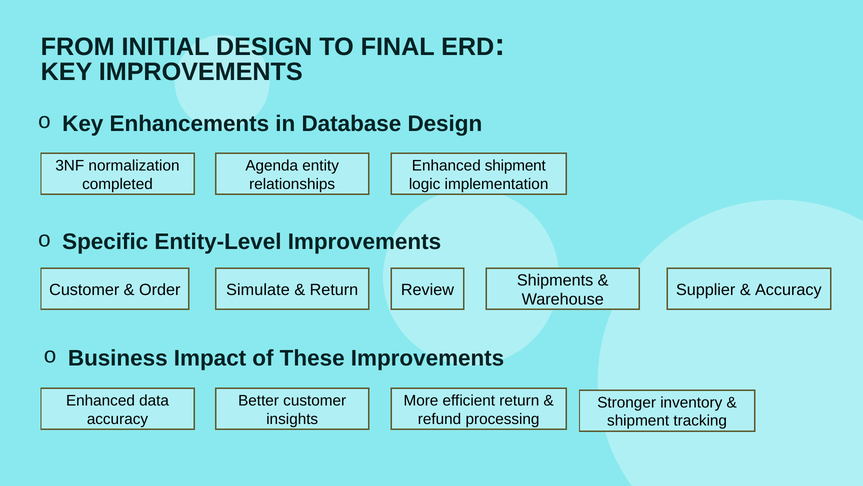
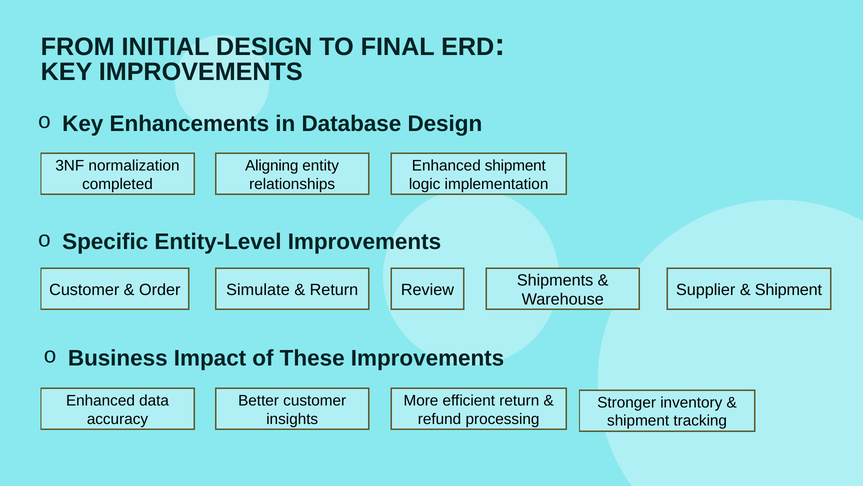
Agenda: Agenda -> Aligning
Accuracy at (788, 290): Accuracy -> Shipment
